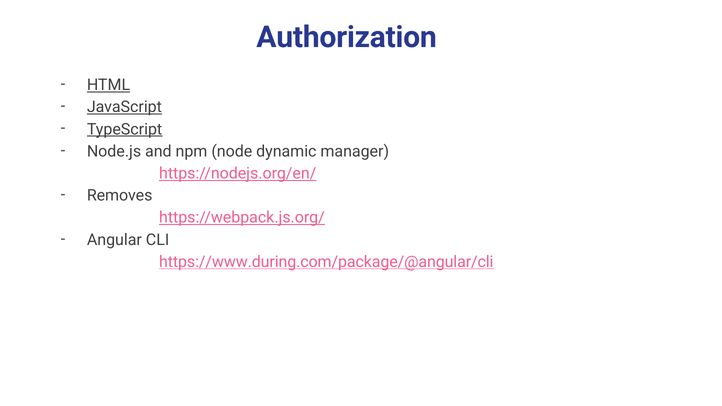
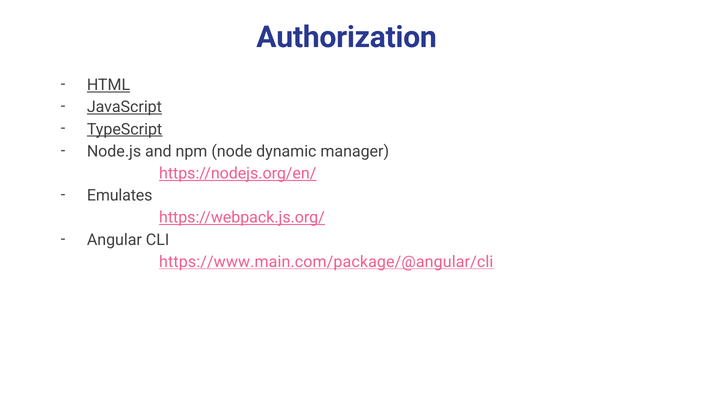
Removes: Removes -> Emulates
https://www.during.com/package/@angular/cli: https://www.during.com/package/@angular/cli -> https://www.main.com/package/@angular/cli
